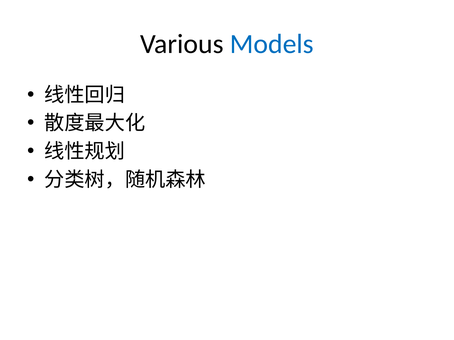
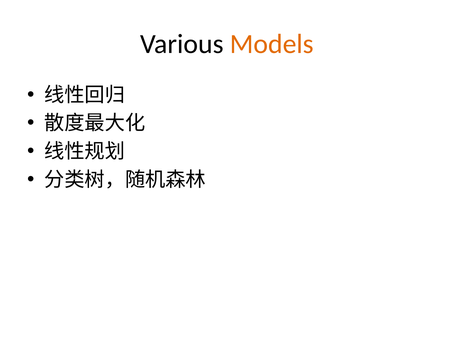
Models colour: blue -> orange
